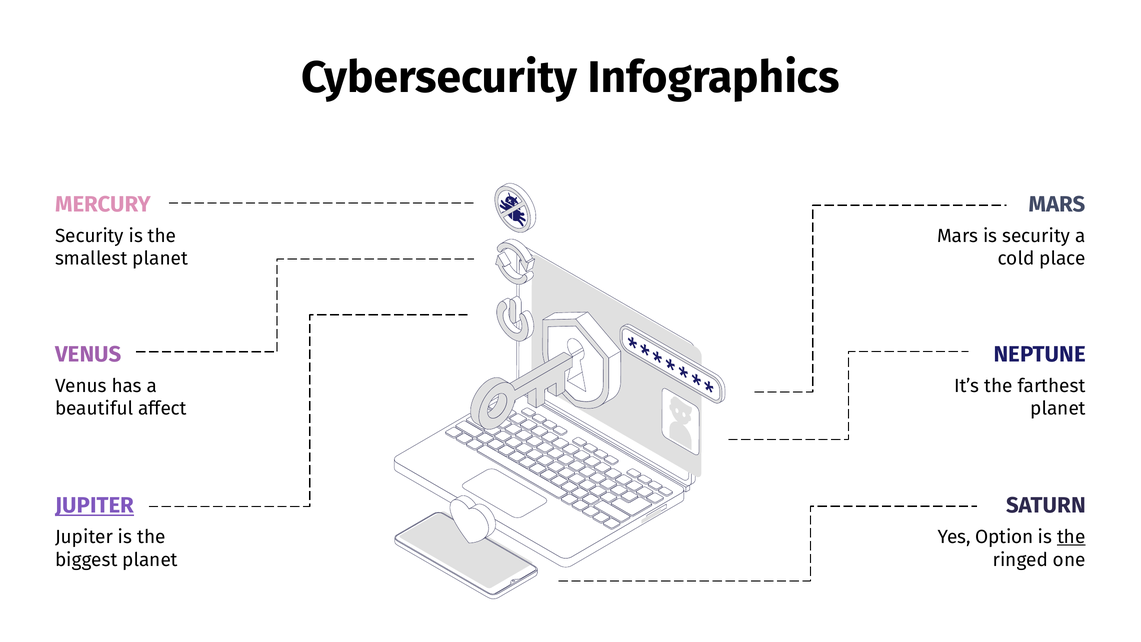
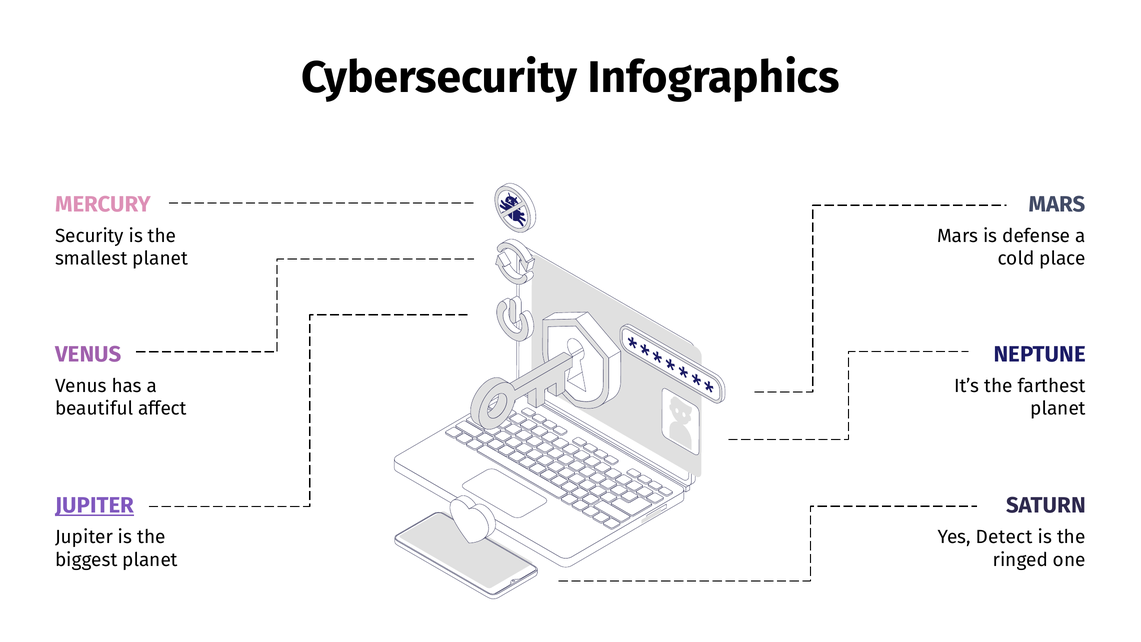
is security: security -> defense
Option: Option -> Detect
the at (1071, 537) underline: present -> none
